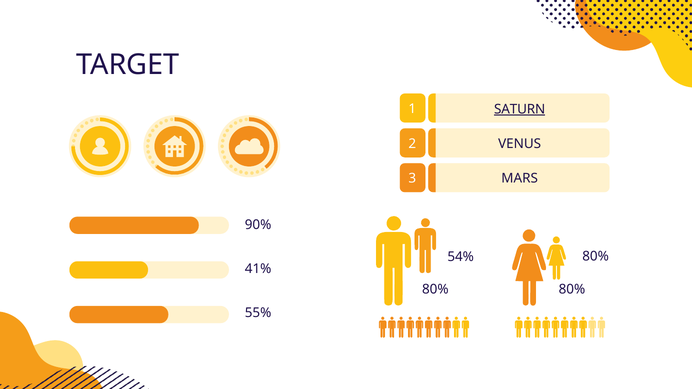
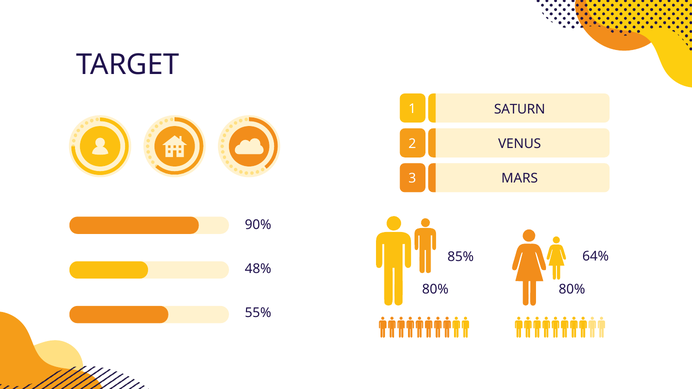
SATURN underline: present -> none
80% at (596, 257): 80% -> 64%
54%: 54% -> 85%
41%: 41% -> 48%
